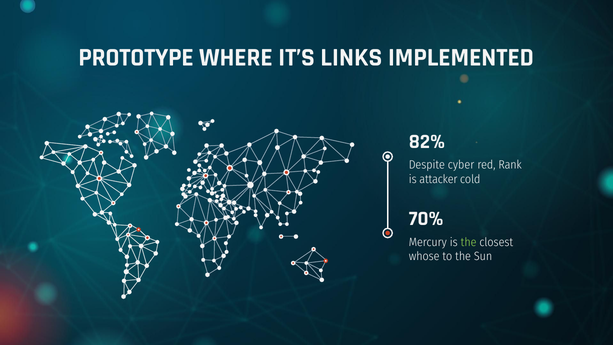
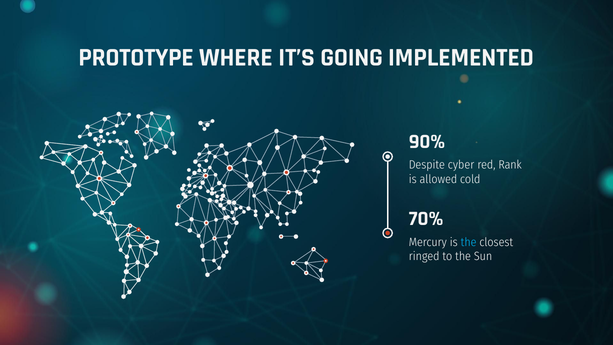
LINKS: LINKS -> GOING
82%: 82% -> 90%
attacker: attacker -> allowed
the at (469, 242) colour: light green -> light blue
whose: whose -> ringed
